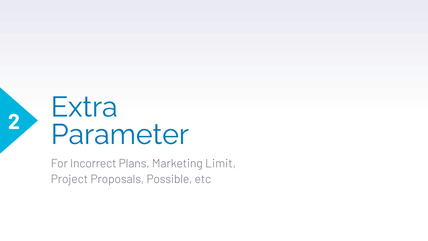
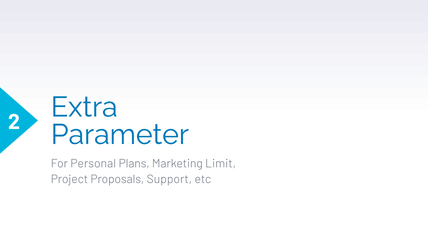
Incorrect: Incorrect -> Personal
Possible: Possible -> Support
